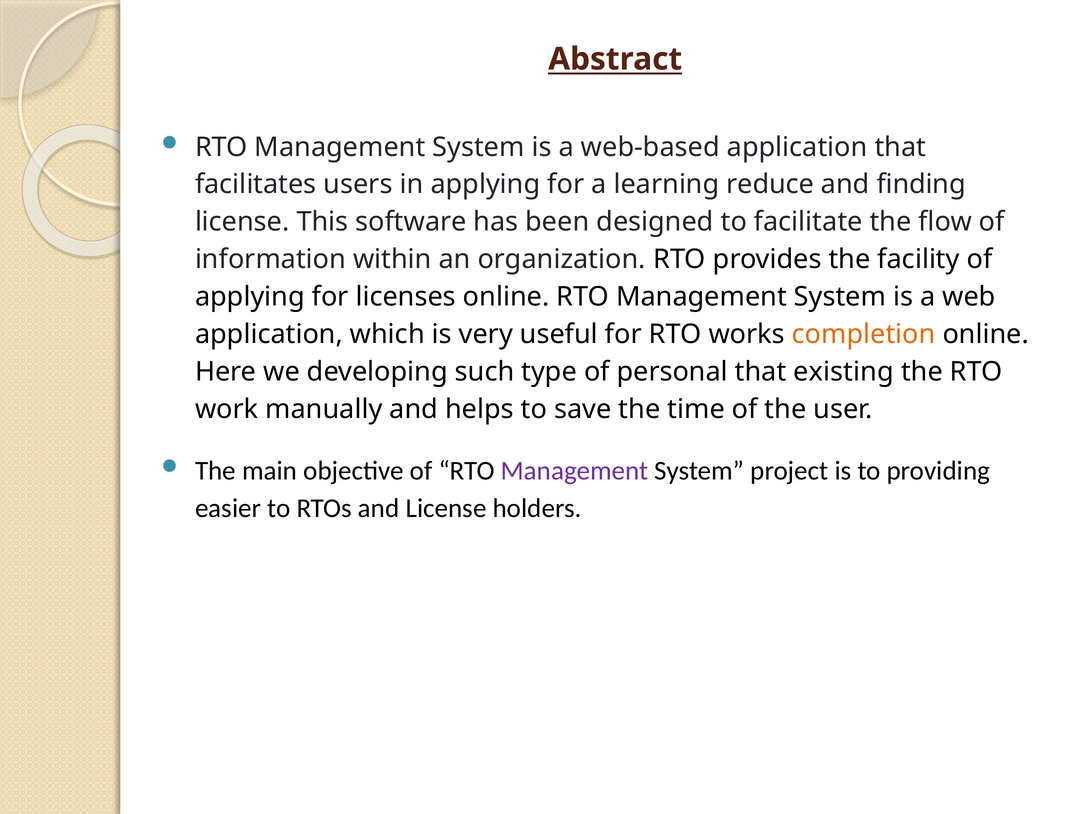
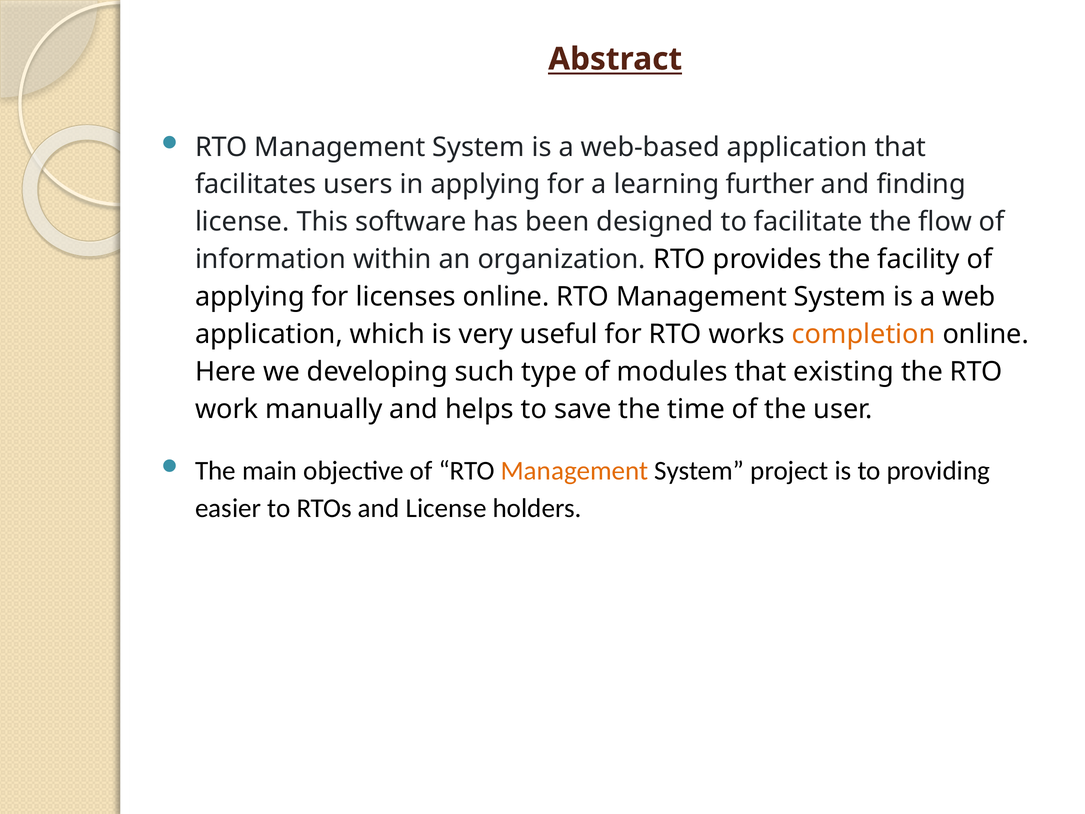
reduce: reduce -> further
personal: personal -> modules
Management at (575, 471) colour: purple -> orange
